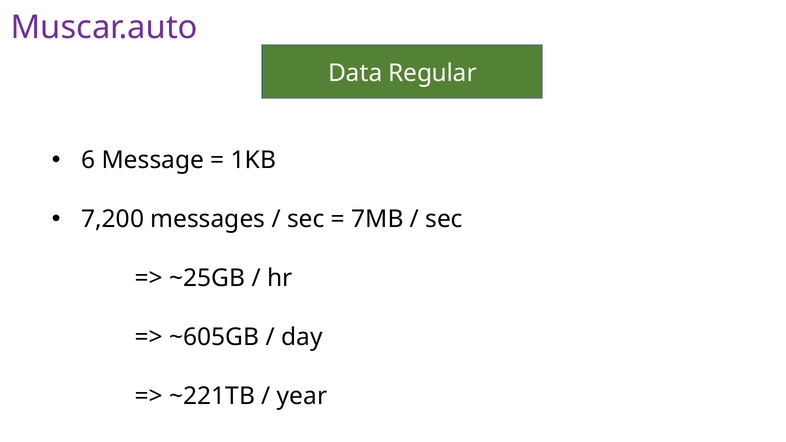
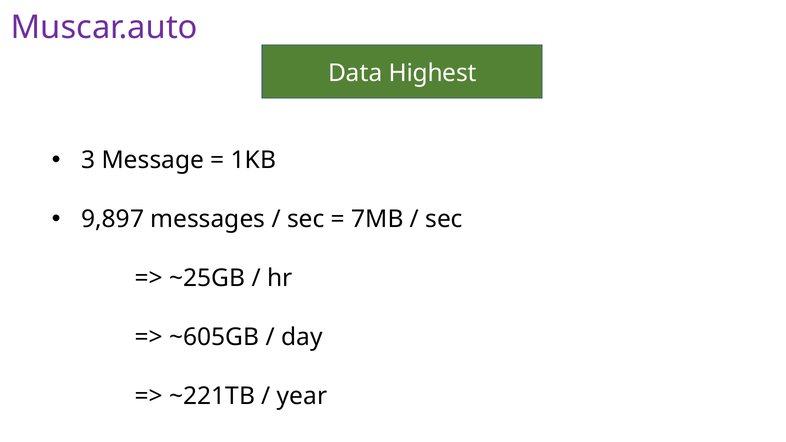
Regular: Regular -> Highest
6: 6 -> 3
7,200: 7,200 -> 9,897
